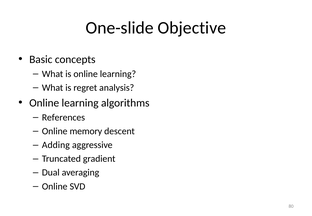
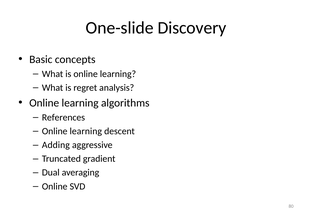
Objective: Objective -> Discovery
memory at (86, 131): memory -> learning
